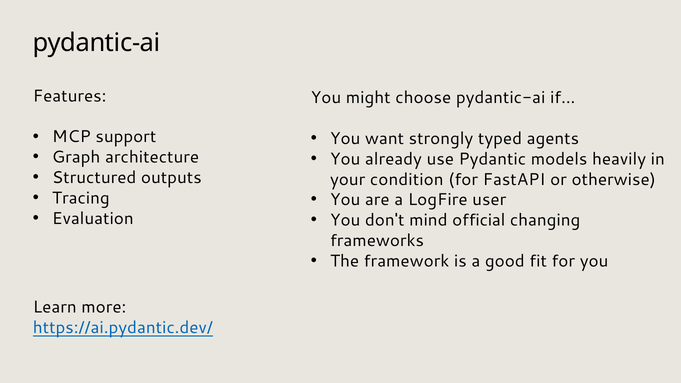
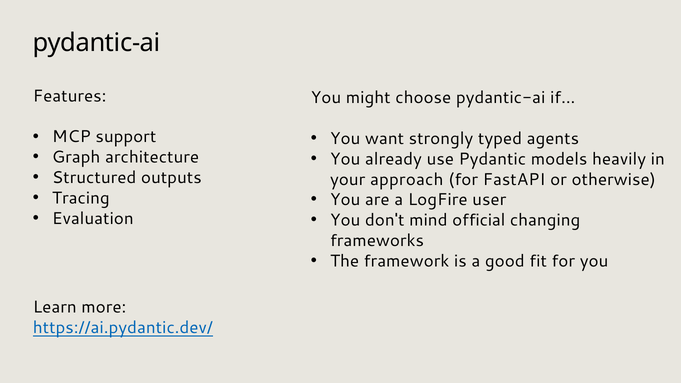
condition: condition -> approach
